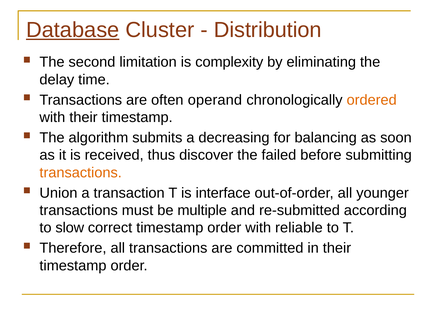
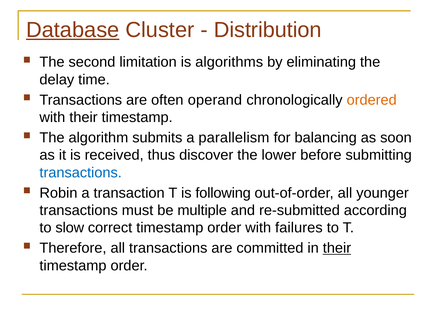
complexity: complexity -> algorithms
decreasing: decreasing -> parallelism
failed: failed -> lower
transactions at (81, 173) colour: orange -> blue
Union: Union -> Robin
interface: interface -> following
reliable: reliable -> failures
their at (337, 248) underline: none -> present
